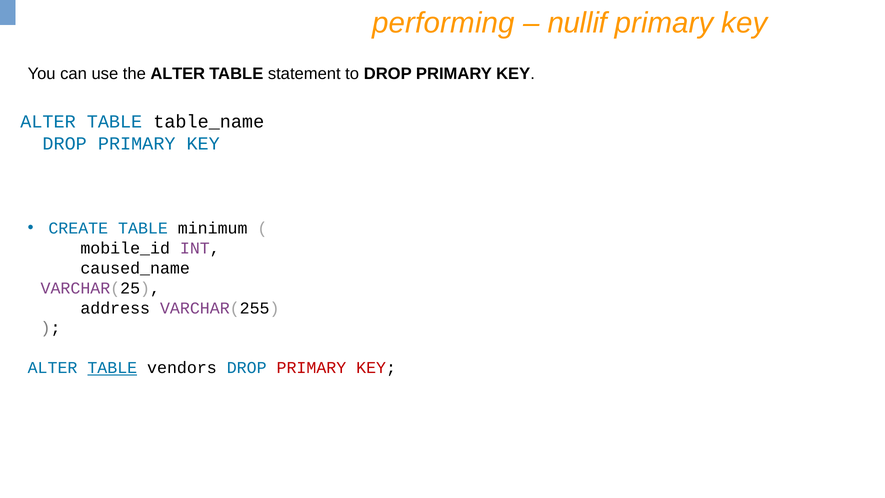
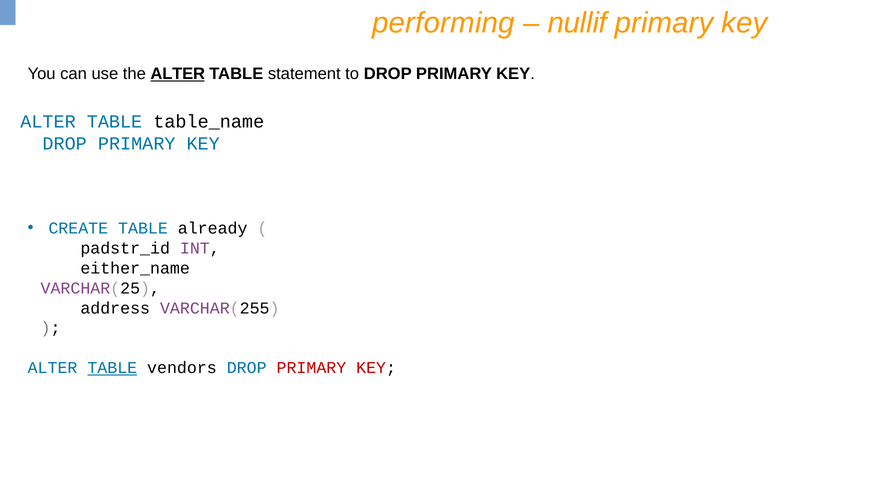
ALTER at (178, 74) underline: none -> present
minimum: minimum -> already
mobile_id: mobile_id -> padstr_id
caused_name: caused_name -> either_name
